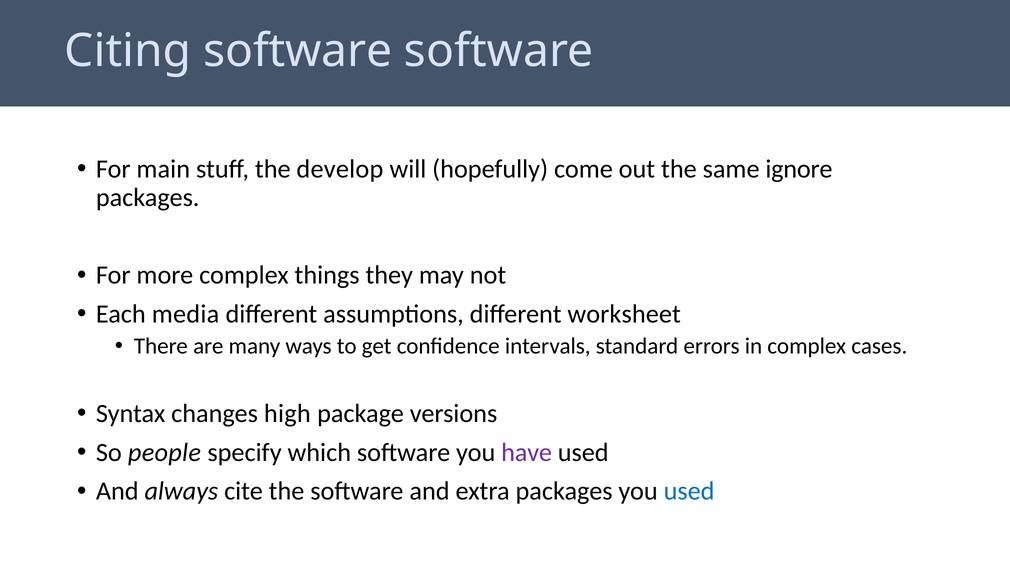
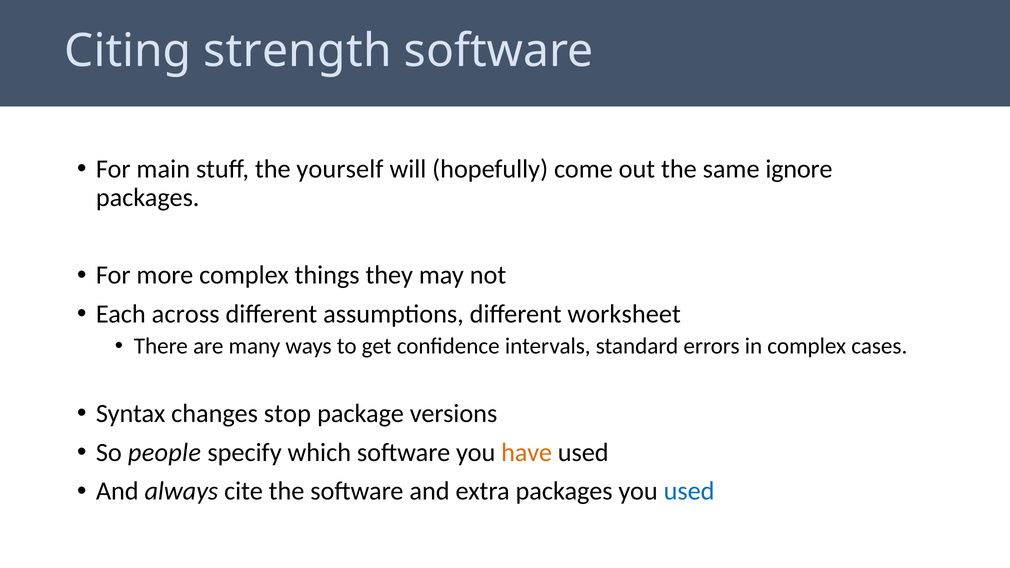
Citing software: software -> strength
develop: develop -> yourself
media: media -> across
high: high -> stop
have colour: purple -> orange
